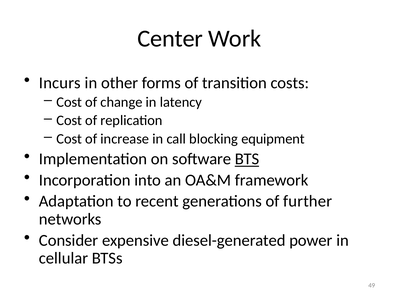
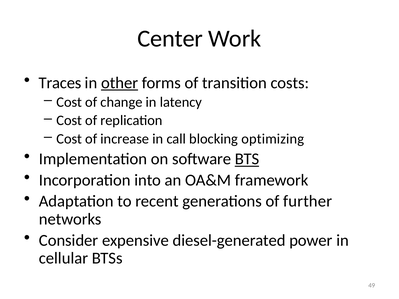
Incurs: Incurs -> Traces
other underline: none -> present
equipment: equipment -> optimizing
